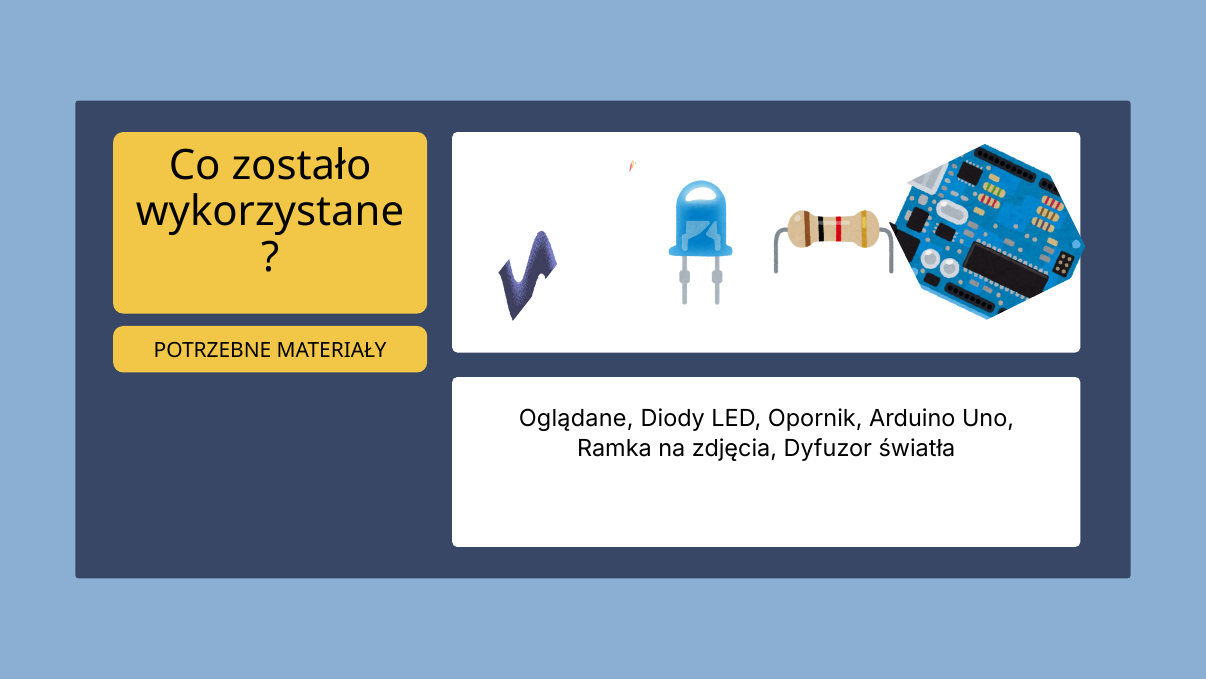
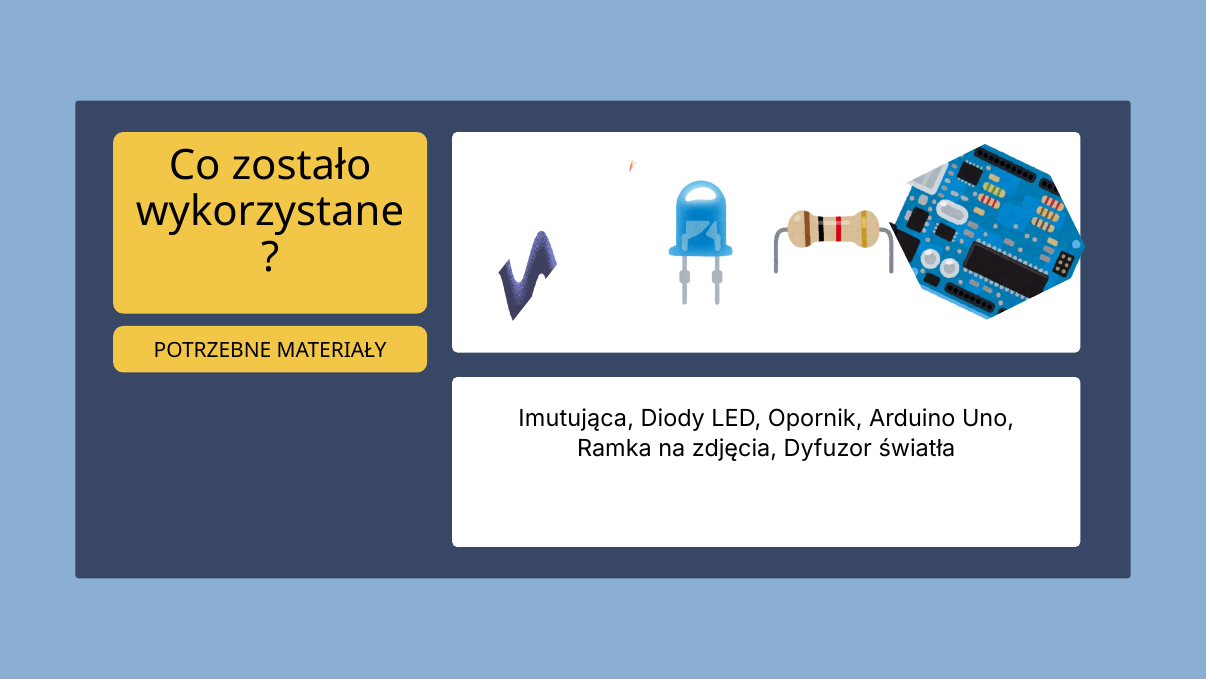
Oglądane: Oglądane -> Imutująca
